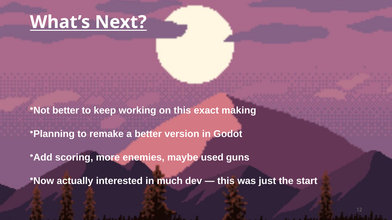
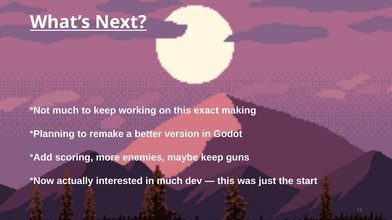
Not better: better -> much
maybe used: used -> keep
